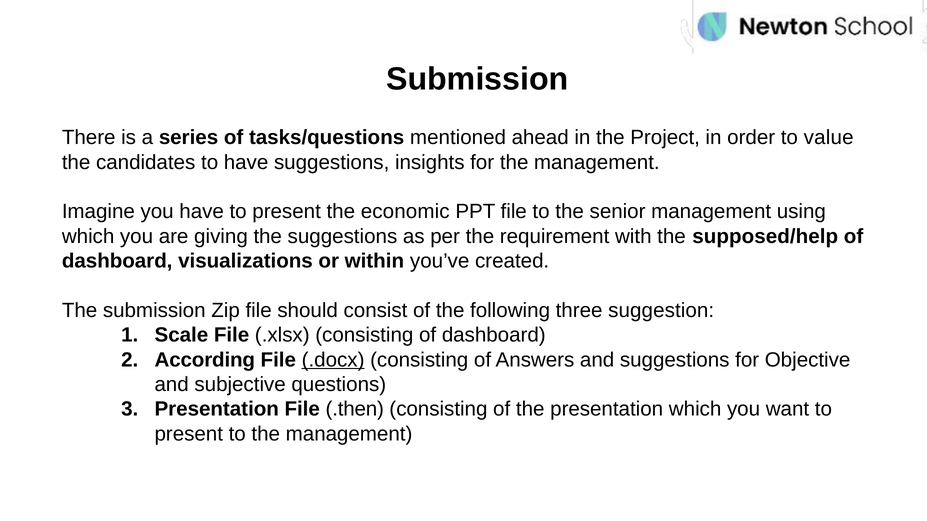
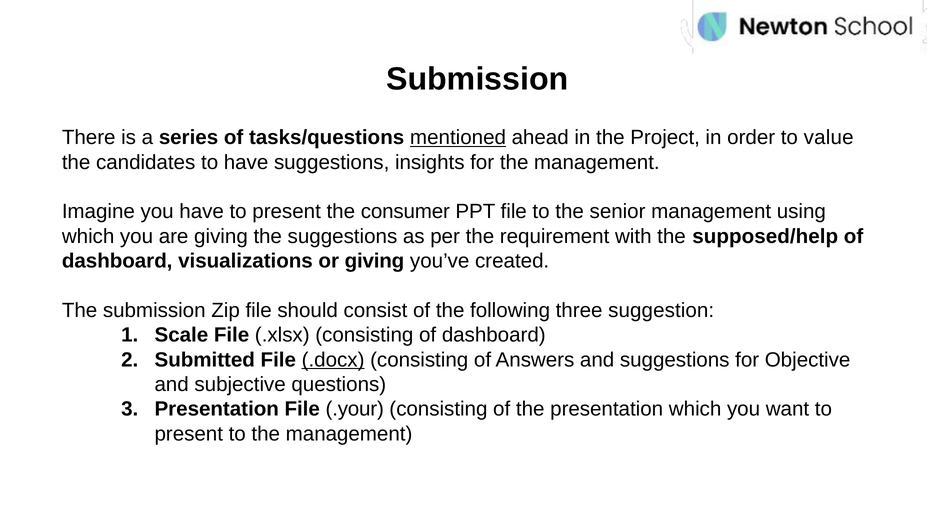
mentioned underline: none -> present
economic: economic -> consumer
or within: within -> giving
According: According -> Submitted
.then: .then -> .your
